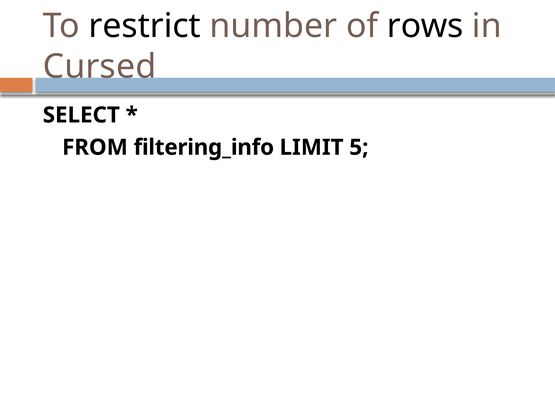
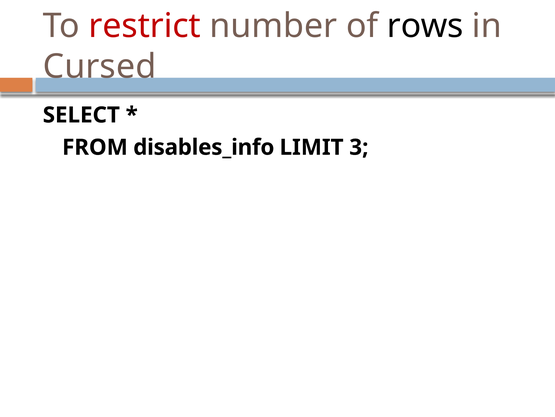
restrict colour: black -> red
filtering_info: filtering_info -> disables_info
5: 5 -> 3
